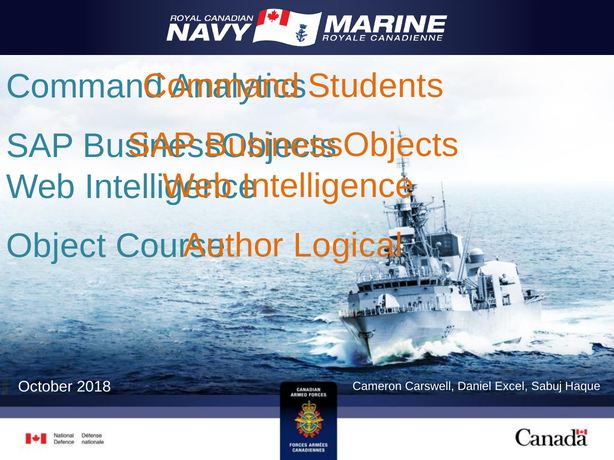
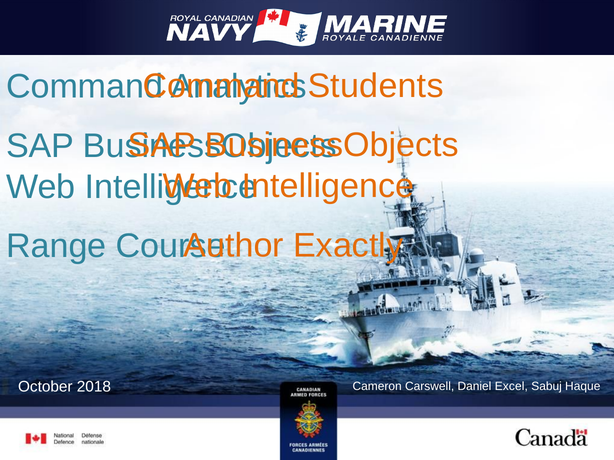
Logical: Logical -> Exactly
Object: Object -> Range
